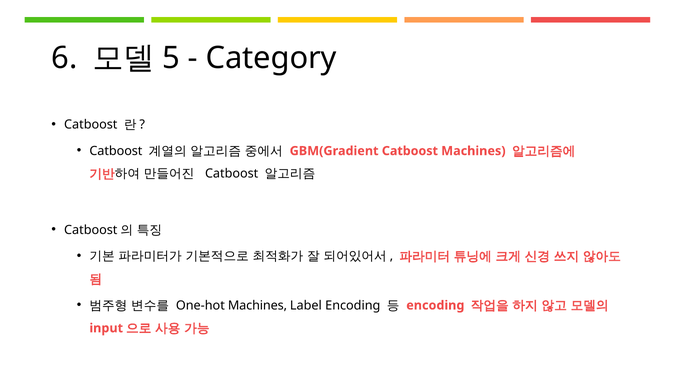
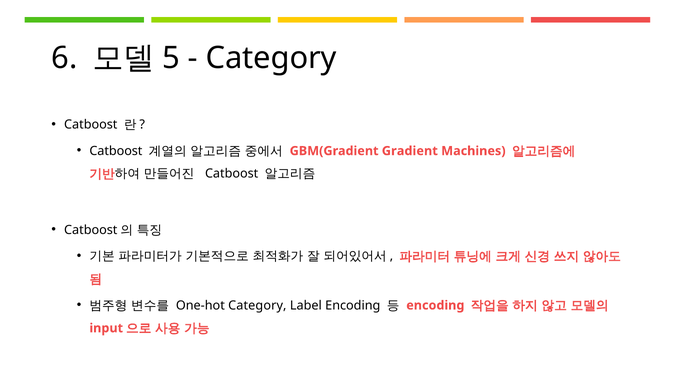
GBM(Gradient Catboost: Catboost -> Gradient
One-hot Machines: Machines -> Category
